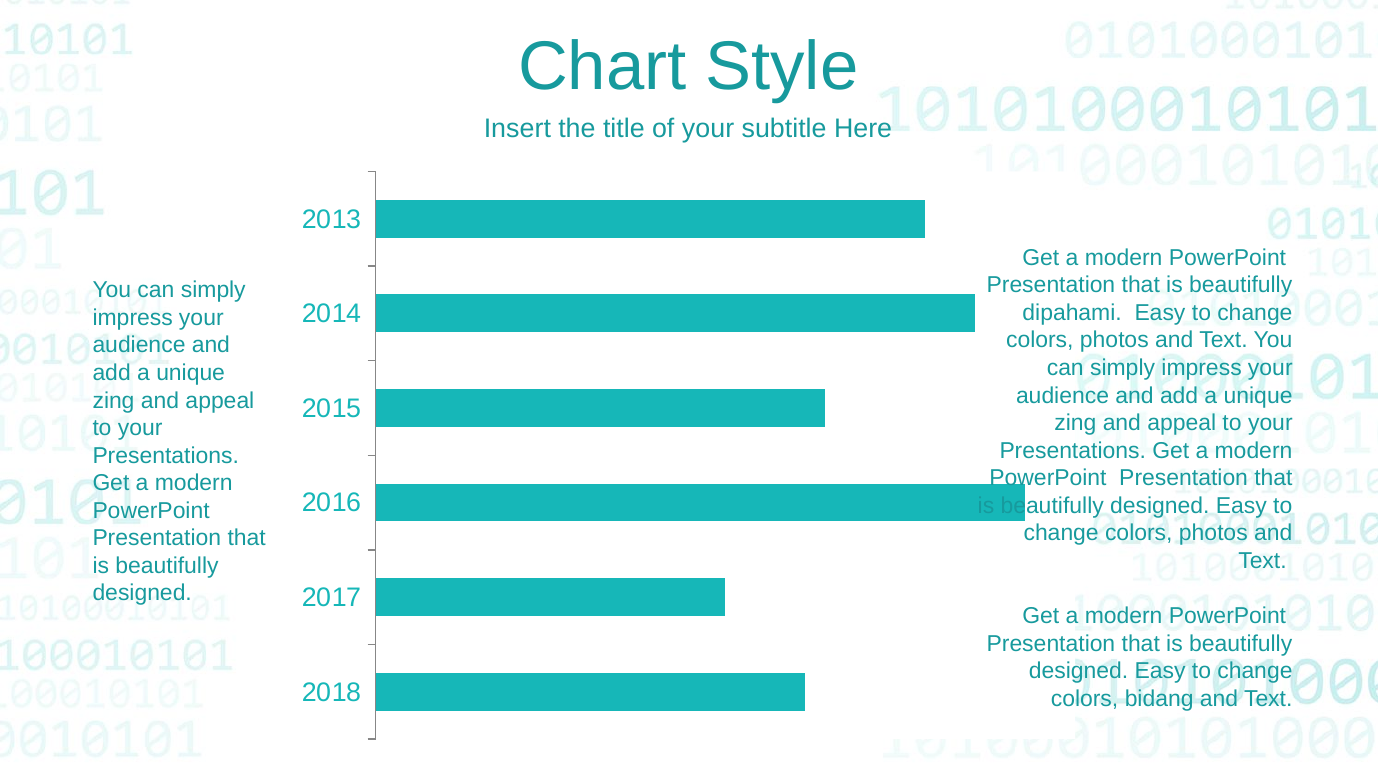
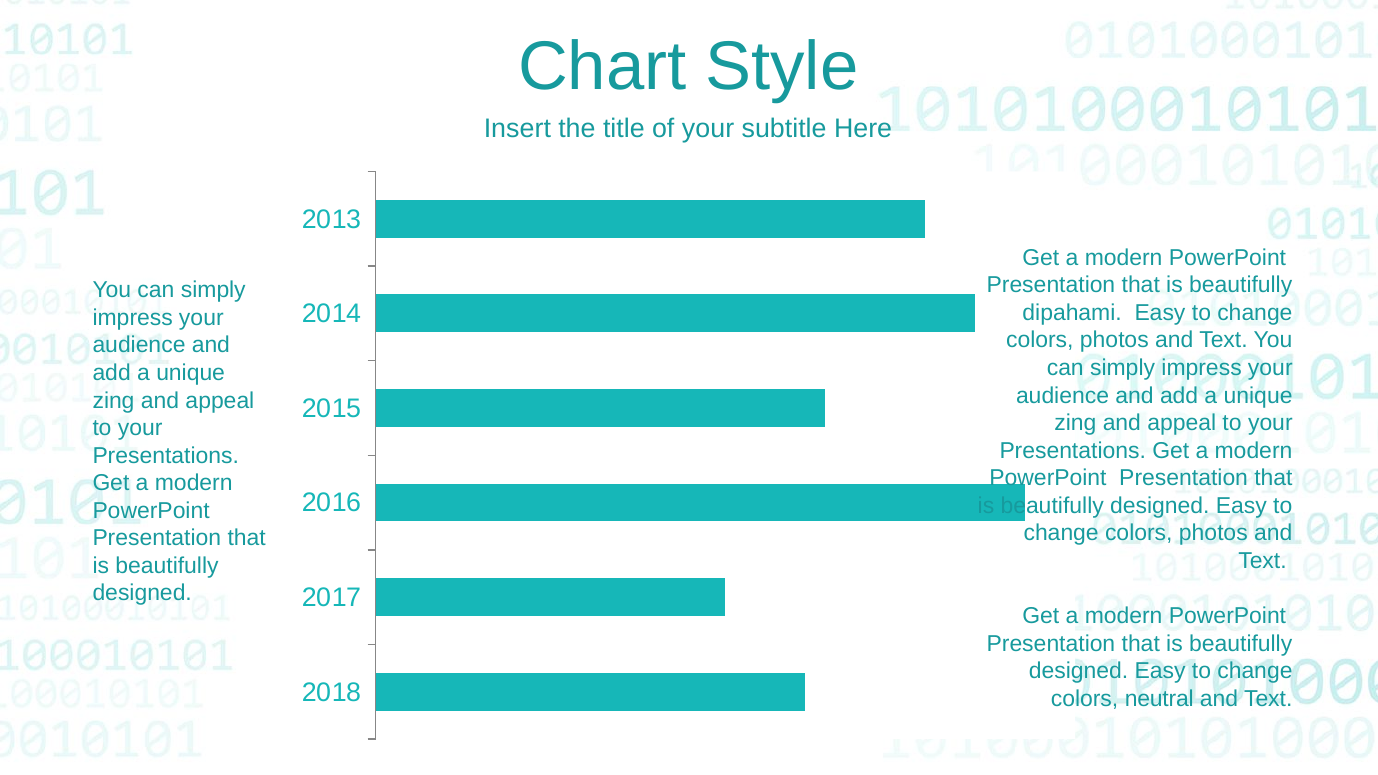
bidang: bidang -> neutral
